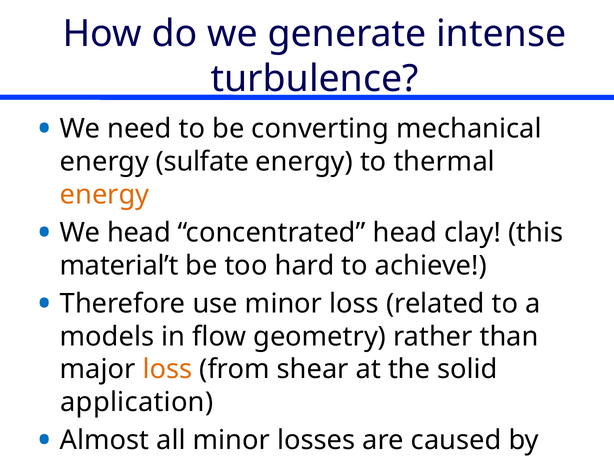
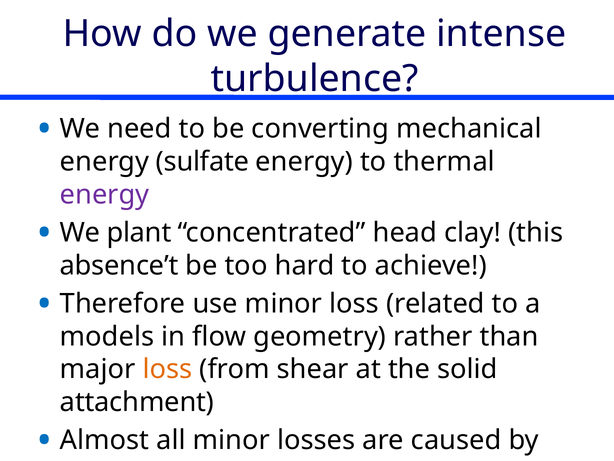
energy at (105, 194) colour: orange -> purple
We head: head -> plant
material’t: material’t -> absence’t
application: application -> attachment
